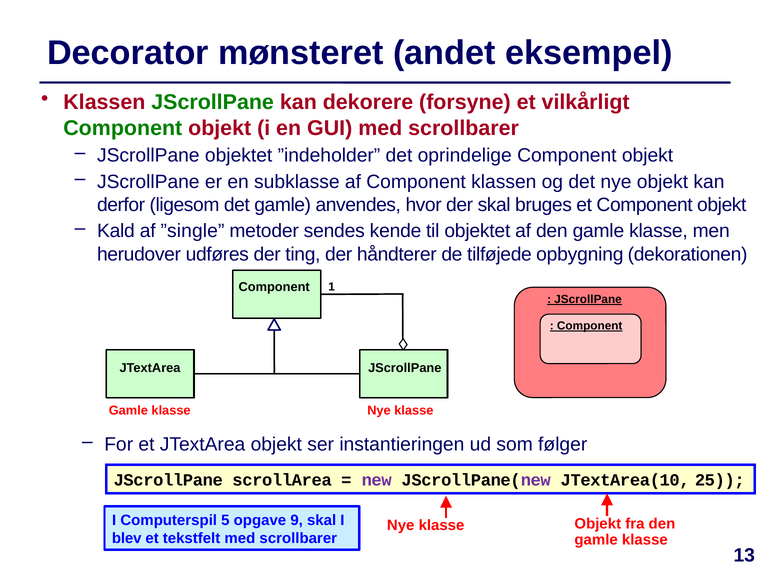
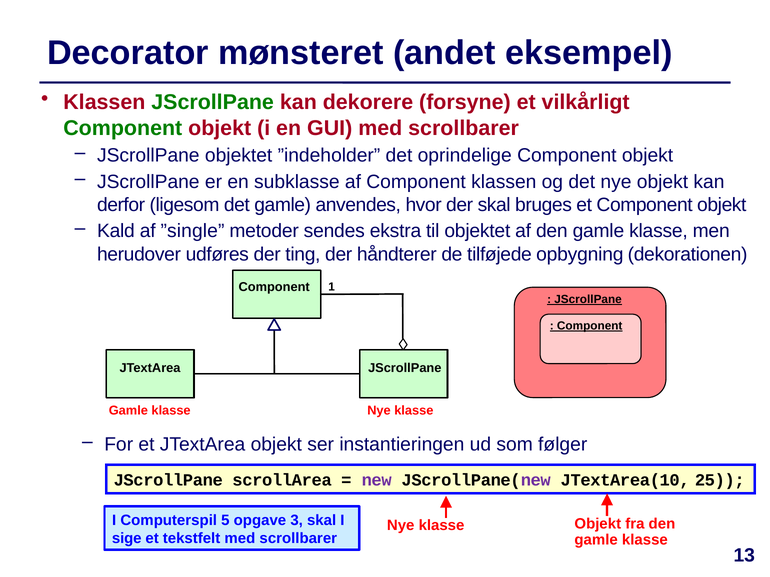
kende: kende -> ekstra
9: 9 -> 3
blev: blev -> sige
